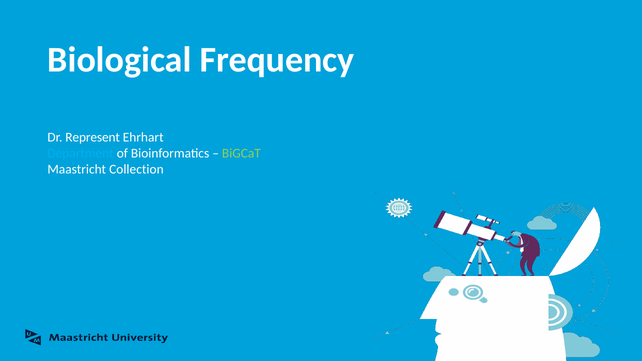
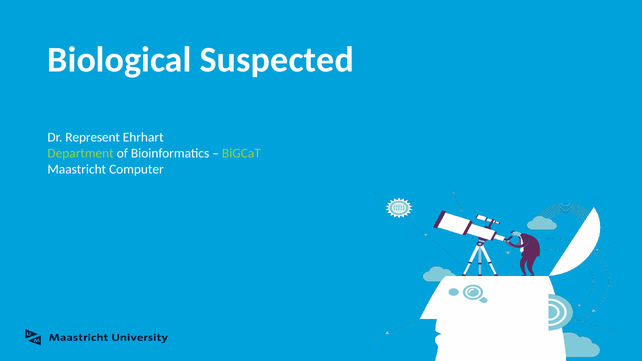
Frequency: Frequency -> Suspected
Department colour: light blue -> light green
Collection: Collection -> Computer
